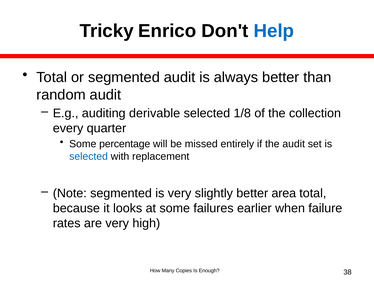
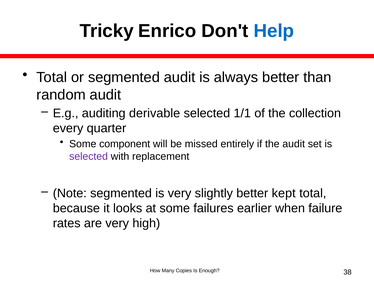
1/8: 1/8 -> 1/1
percentage: percentage -> component
selected at (89, 156) colour: blue -> purple
area: area -> kept
